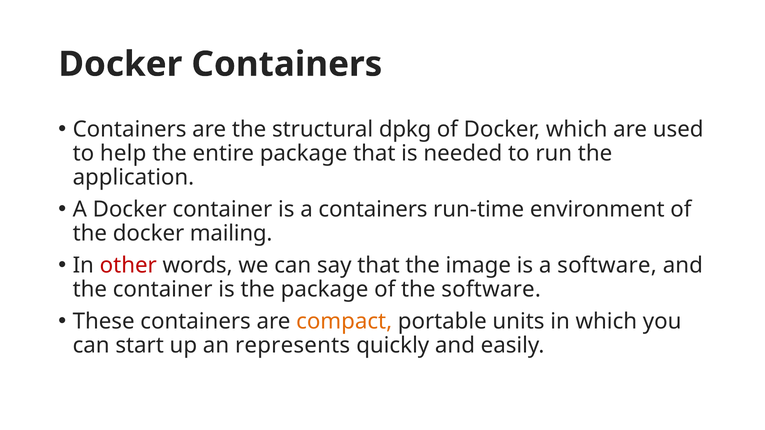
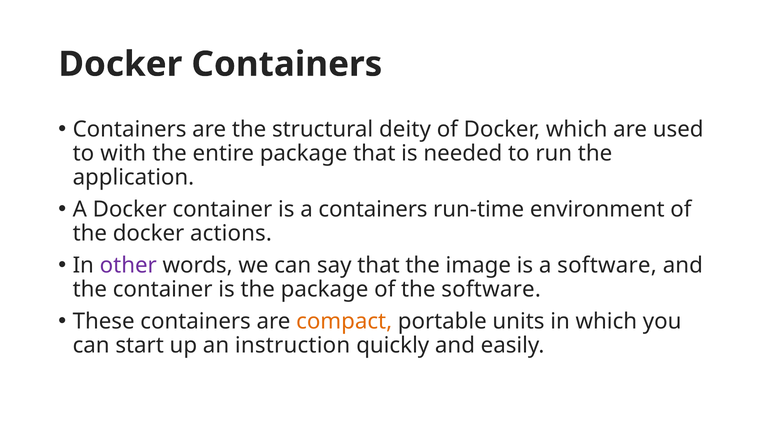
dpkg: dpkg -> deity
help: help -> with
mailing: mailing -> actions
other colour: red -> purple
represents: represents -> instruction
